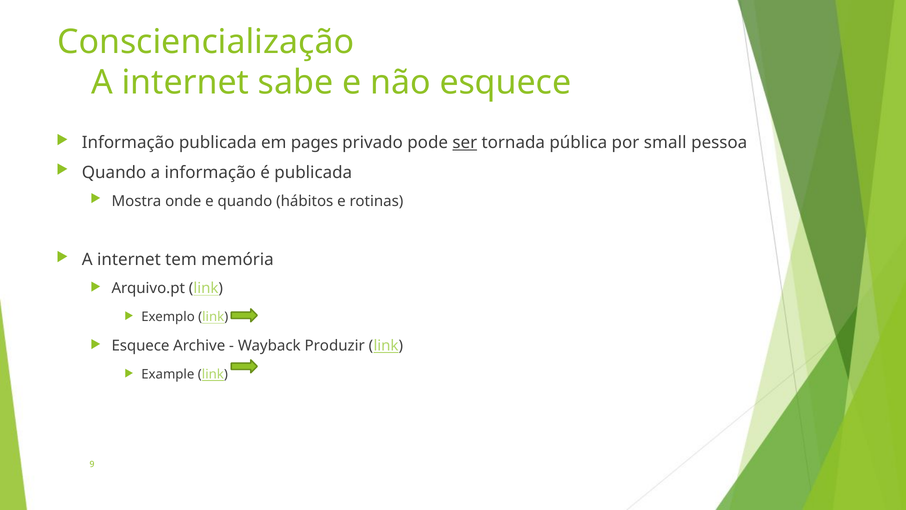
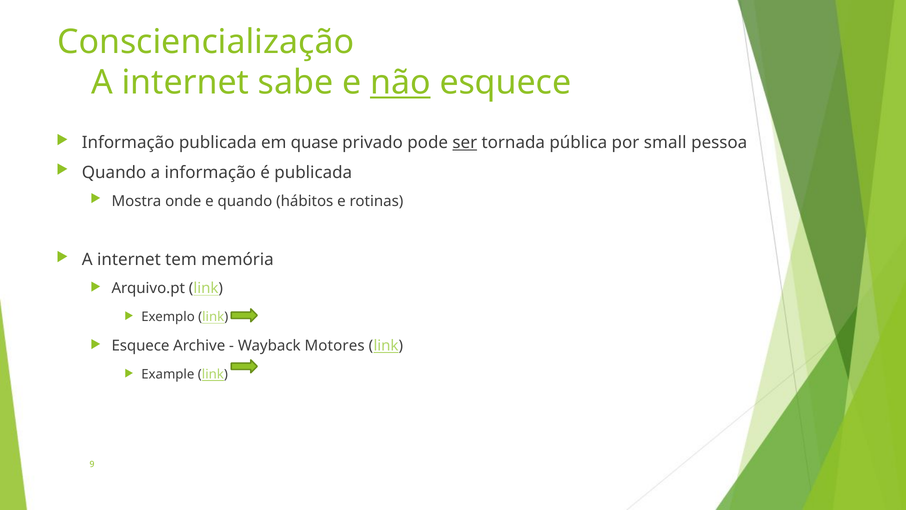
não underline: none -> present
pages: pages -> quase
Produzir: Produzir -> Motores
